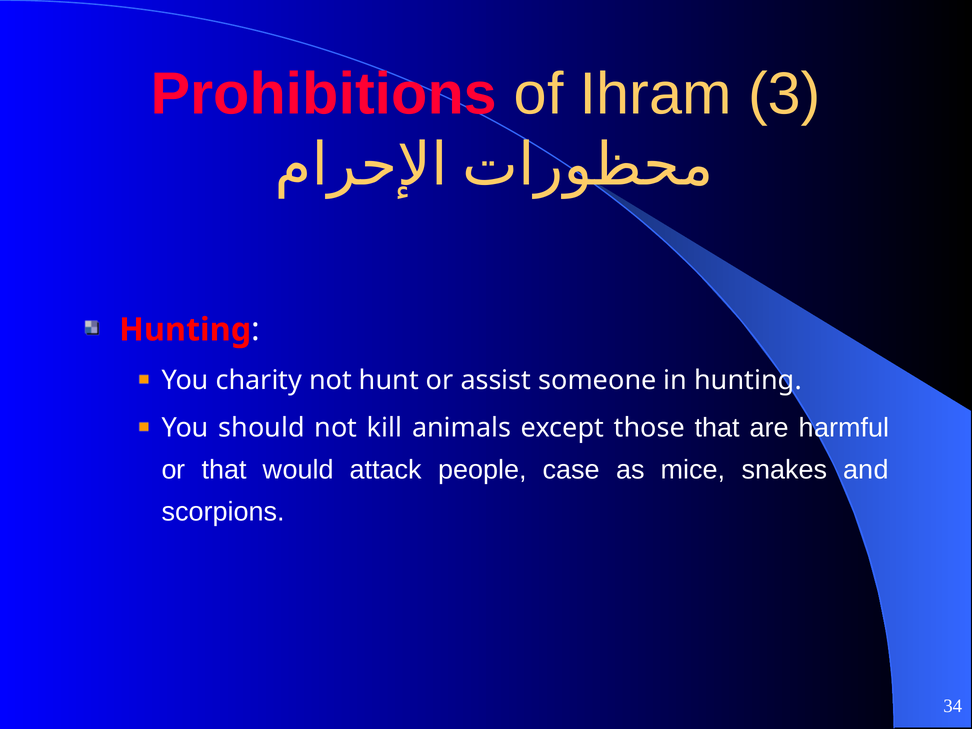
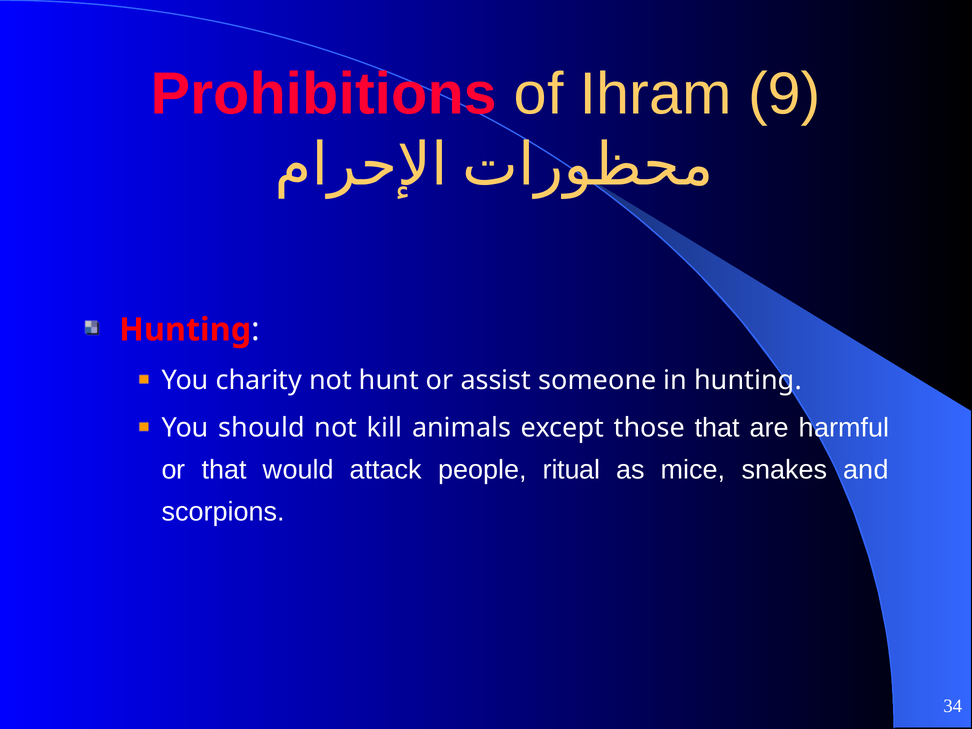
3: 3 -> 9
case: case -> ritual
